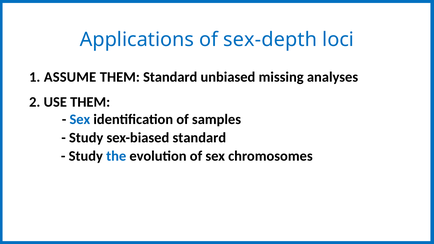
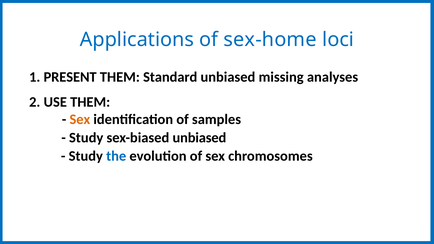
sex-depth: sex-depth -> sex-home
ASSUME: ASSUME -> PRESENT
Sex at (80, 119) colour: blue -> orange
sex-biased standard: standard -> unbiased
